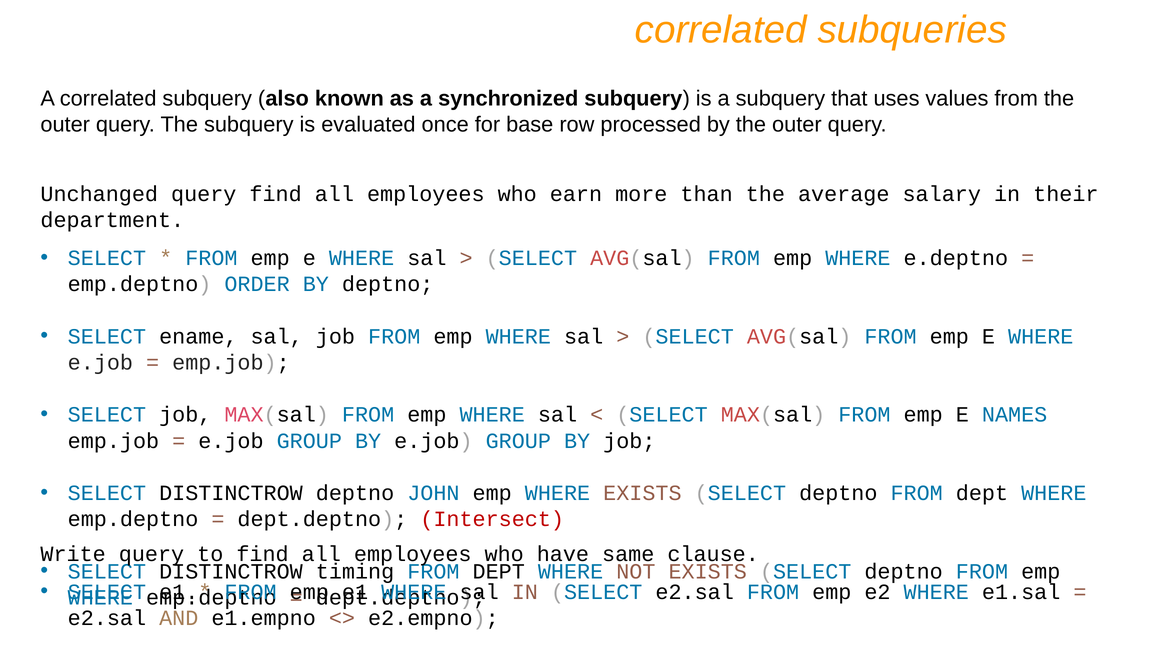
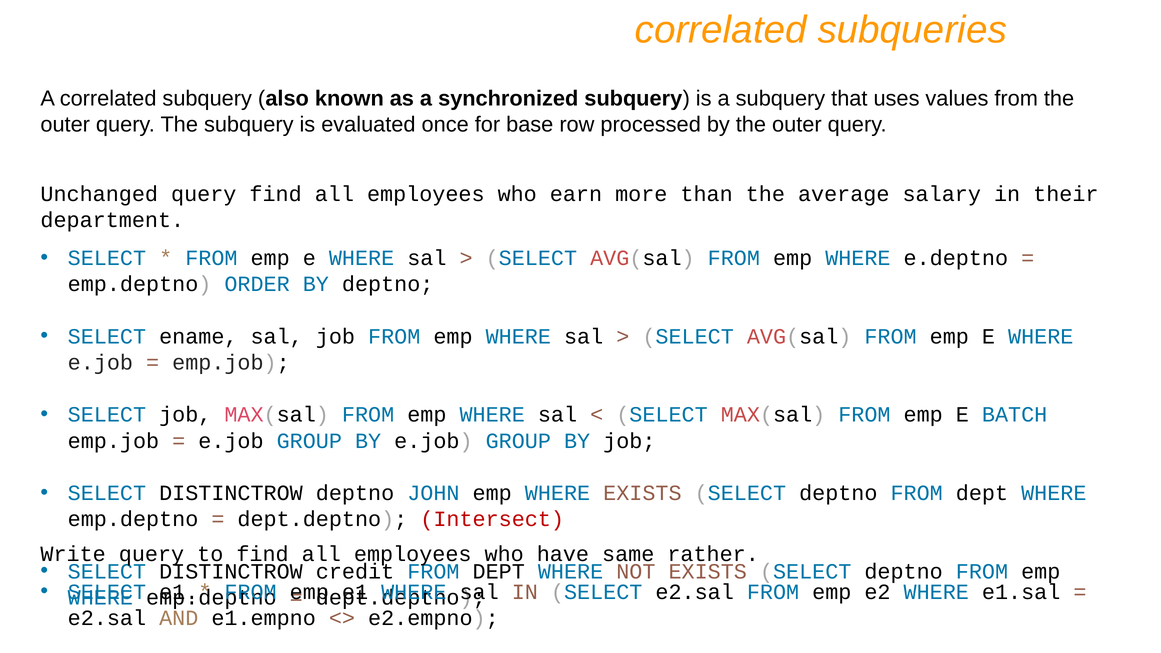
NAMES: NAMES -> BATCH
clause: clause -> rather
timing: timing -> credit
